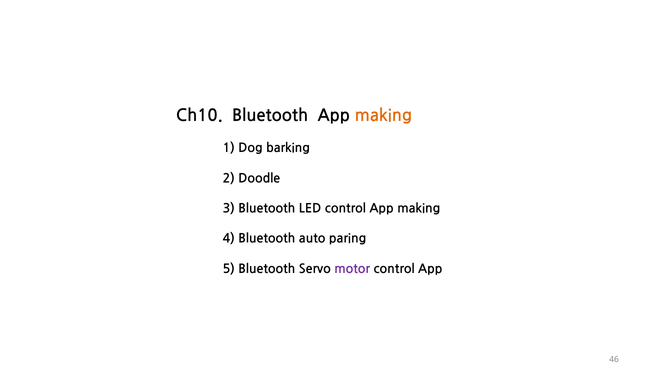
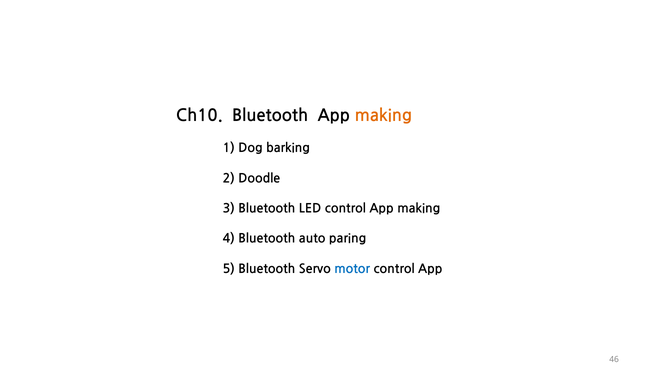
motor colour: purple -> blue
